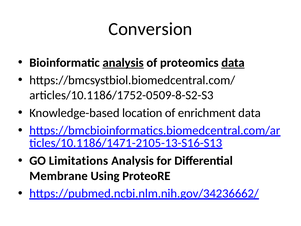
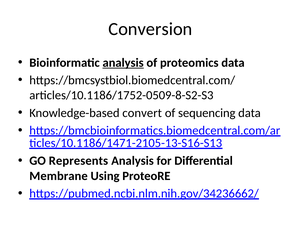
data at (233, 63) underline: present -> none
location: location -> convert
enrichment: enrichment -> sequencing
Limitations: Limitations -> Represents
